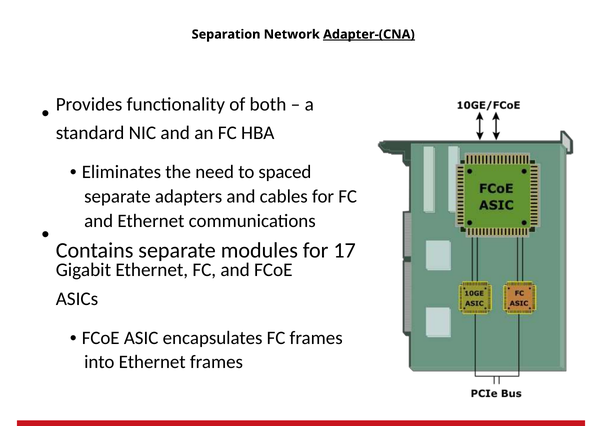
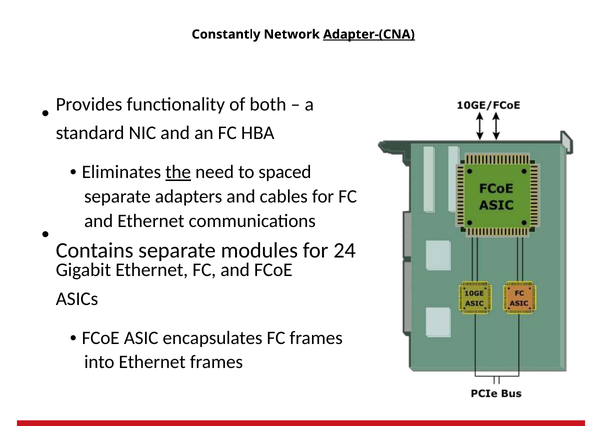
Separation: Separation -> Constantly
the underline: none -> present
17: 17 -> 24
